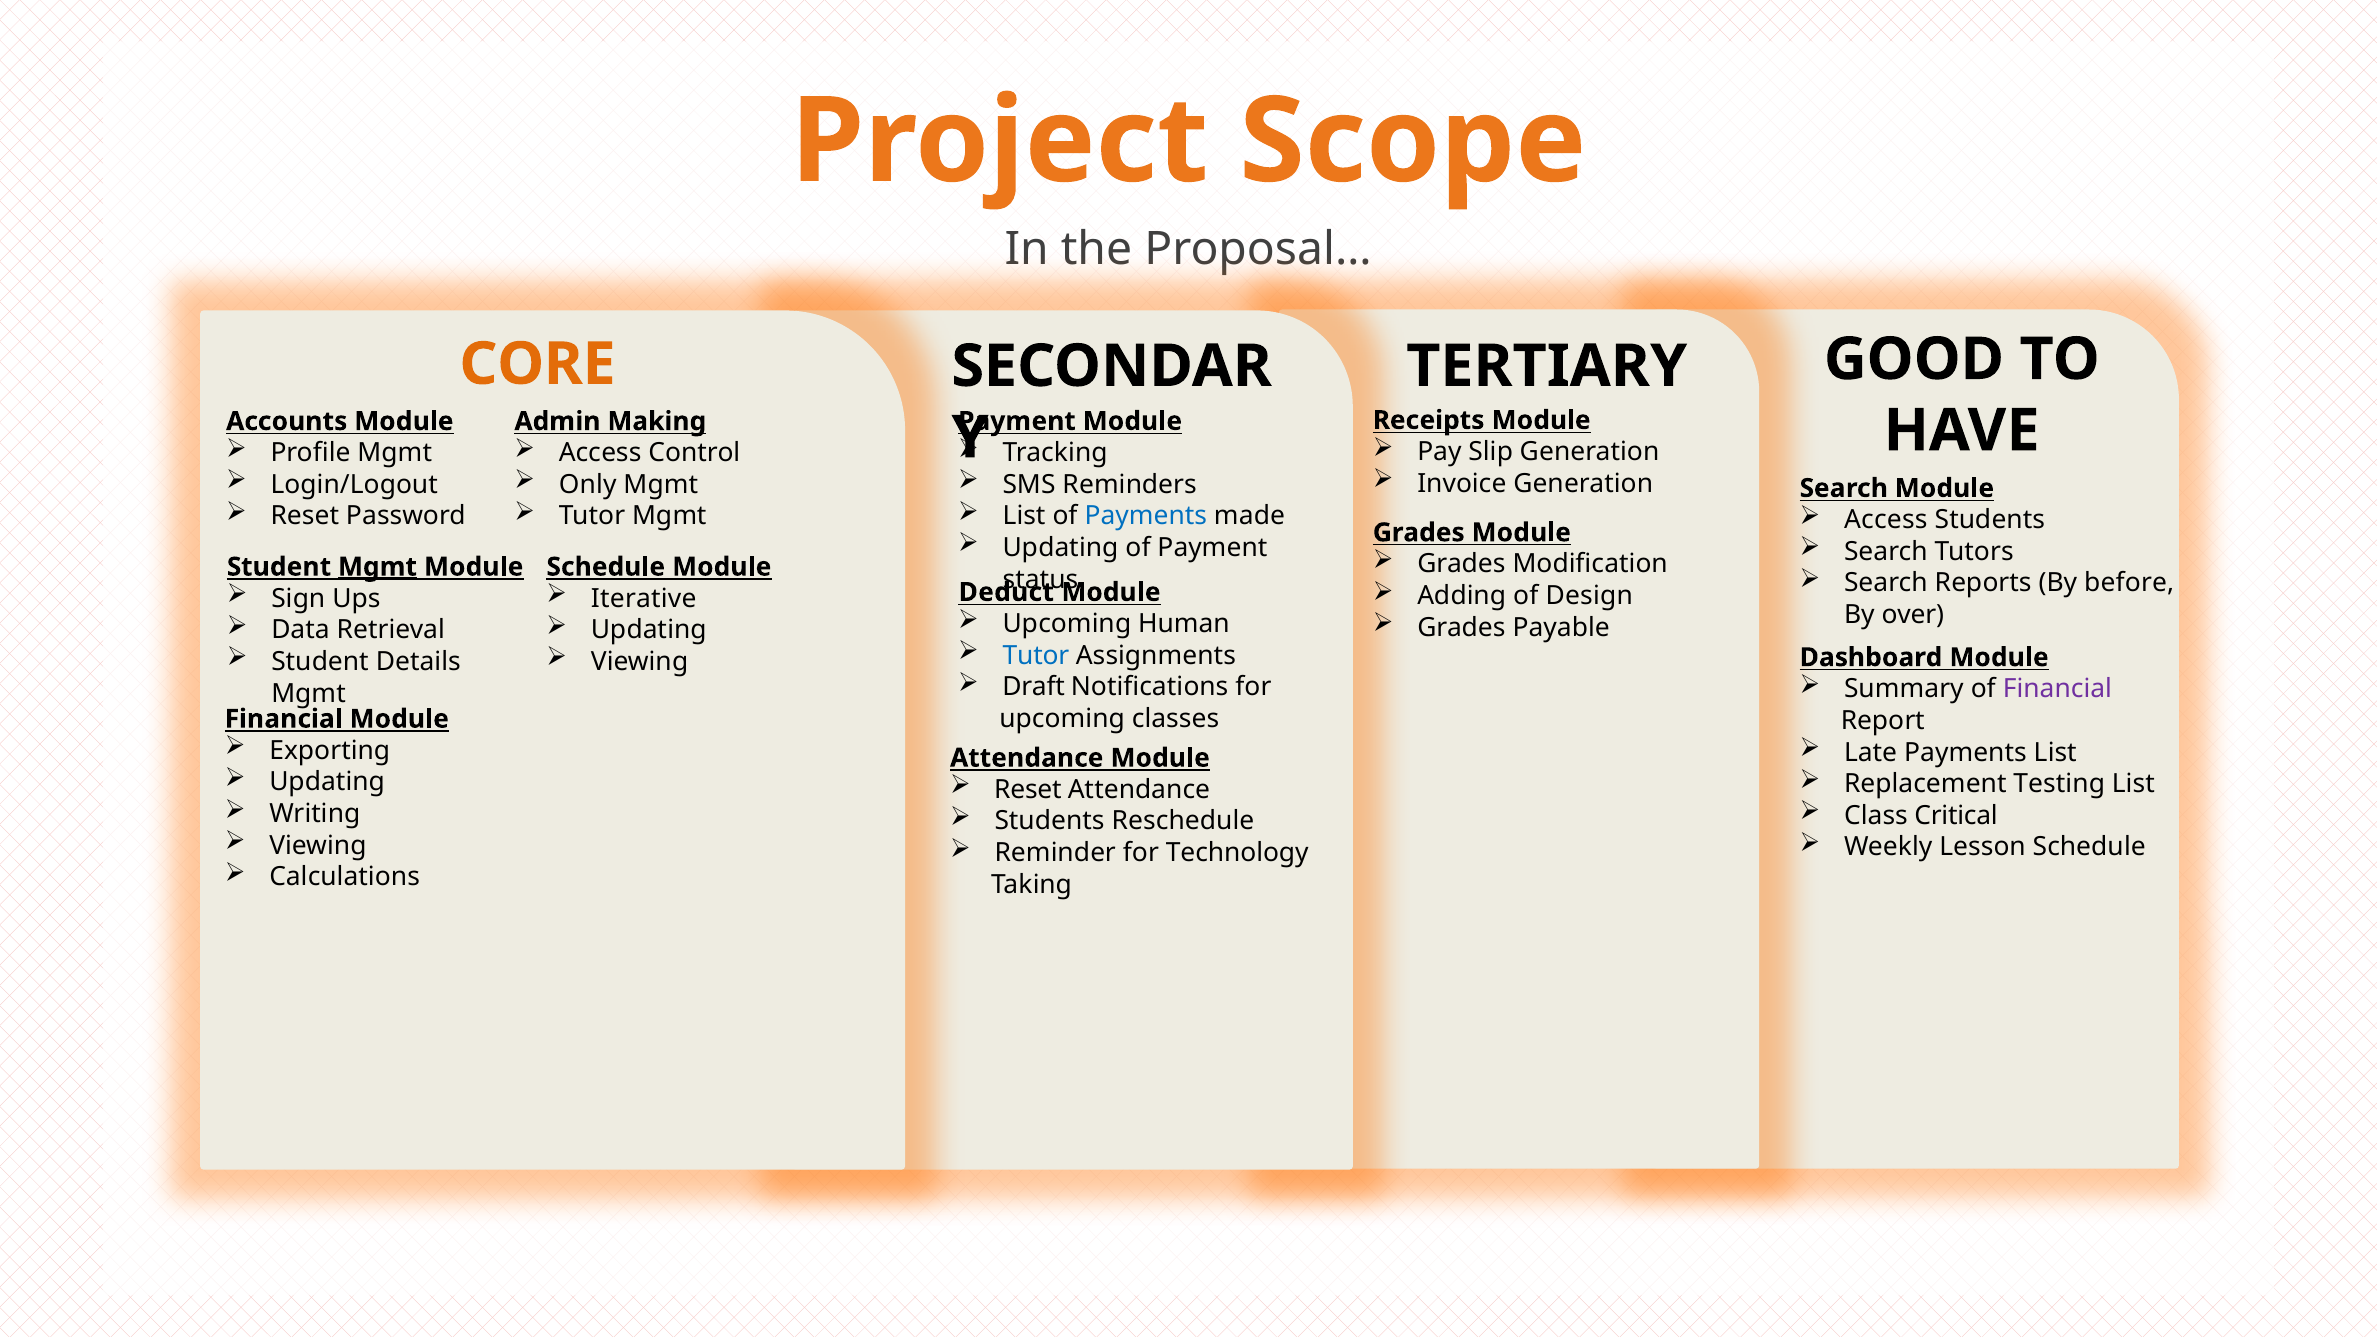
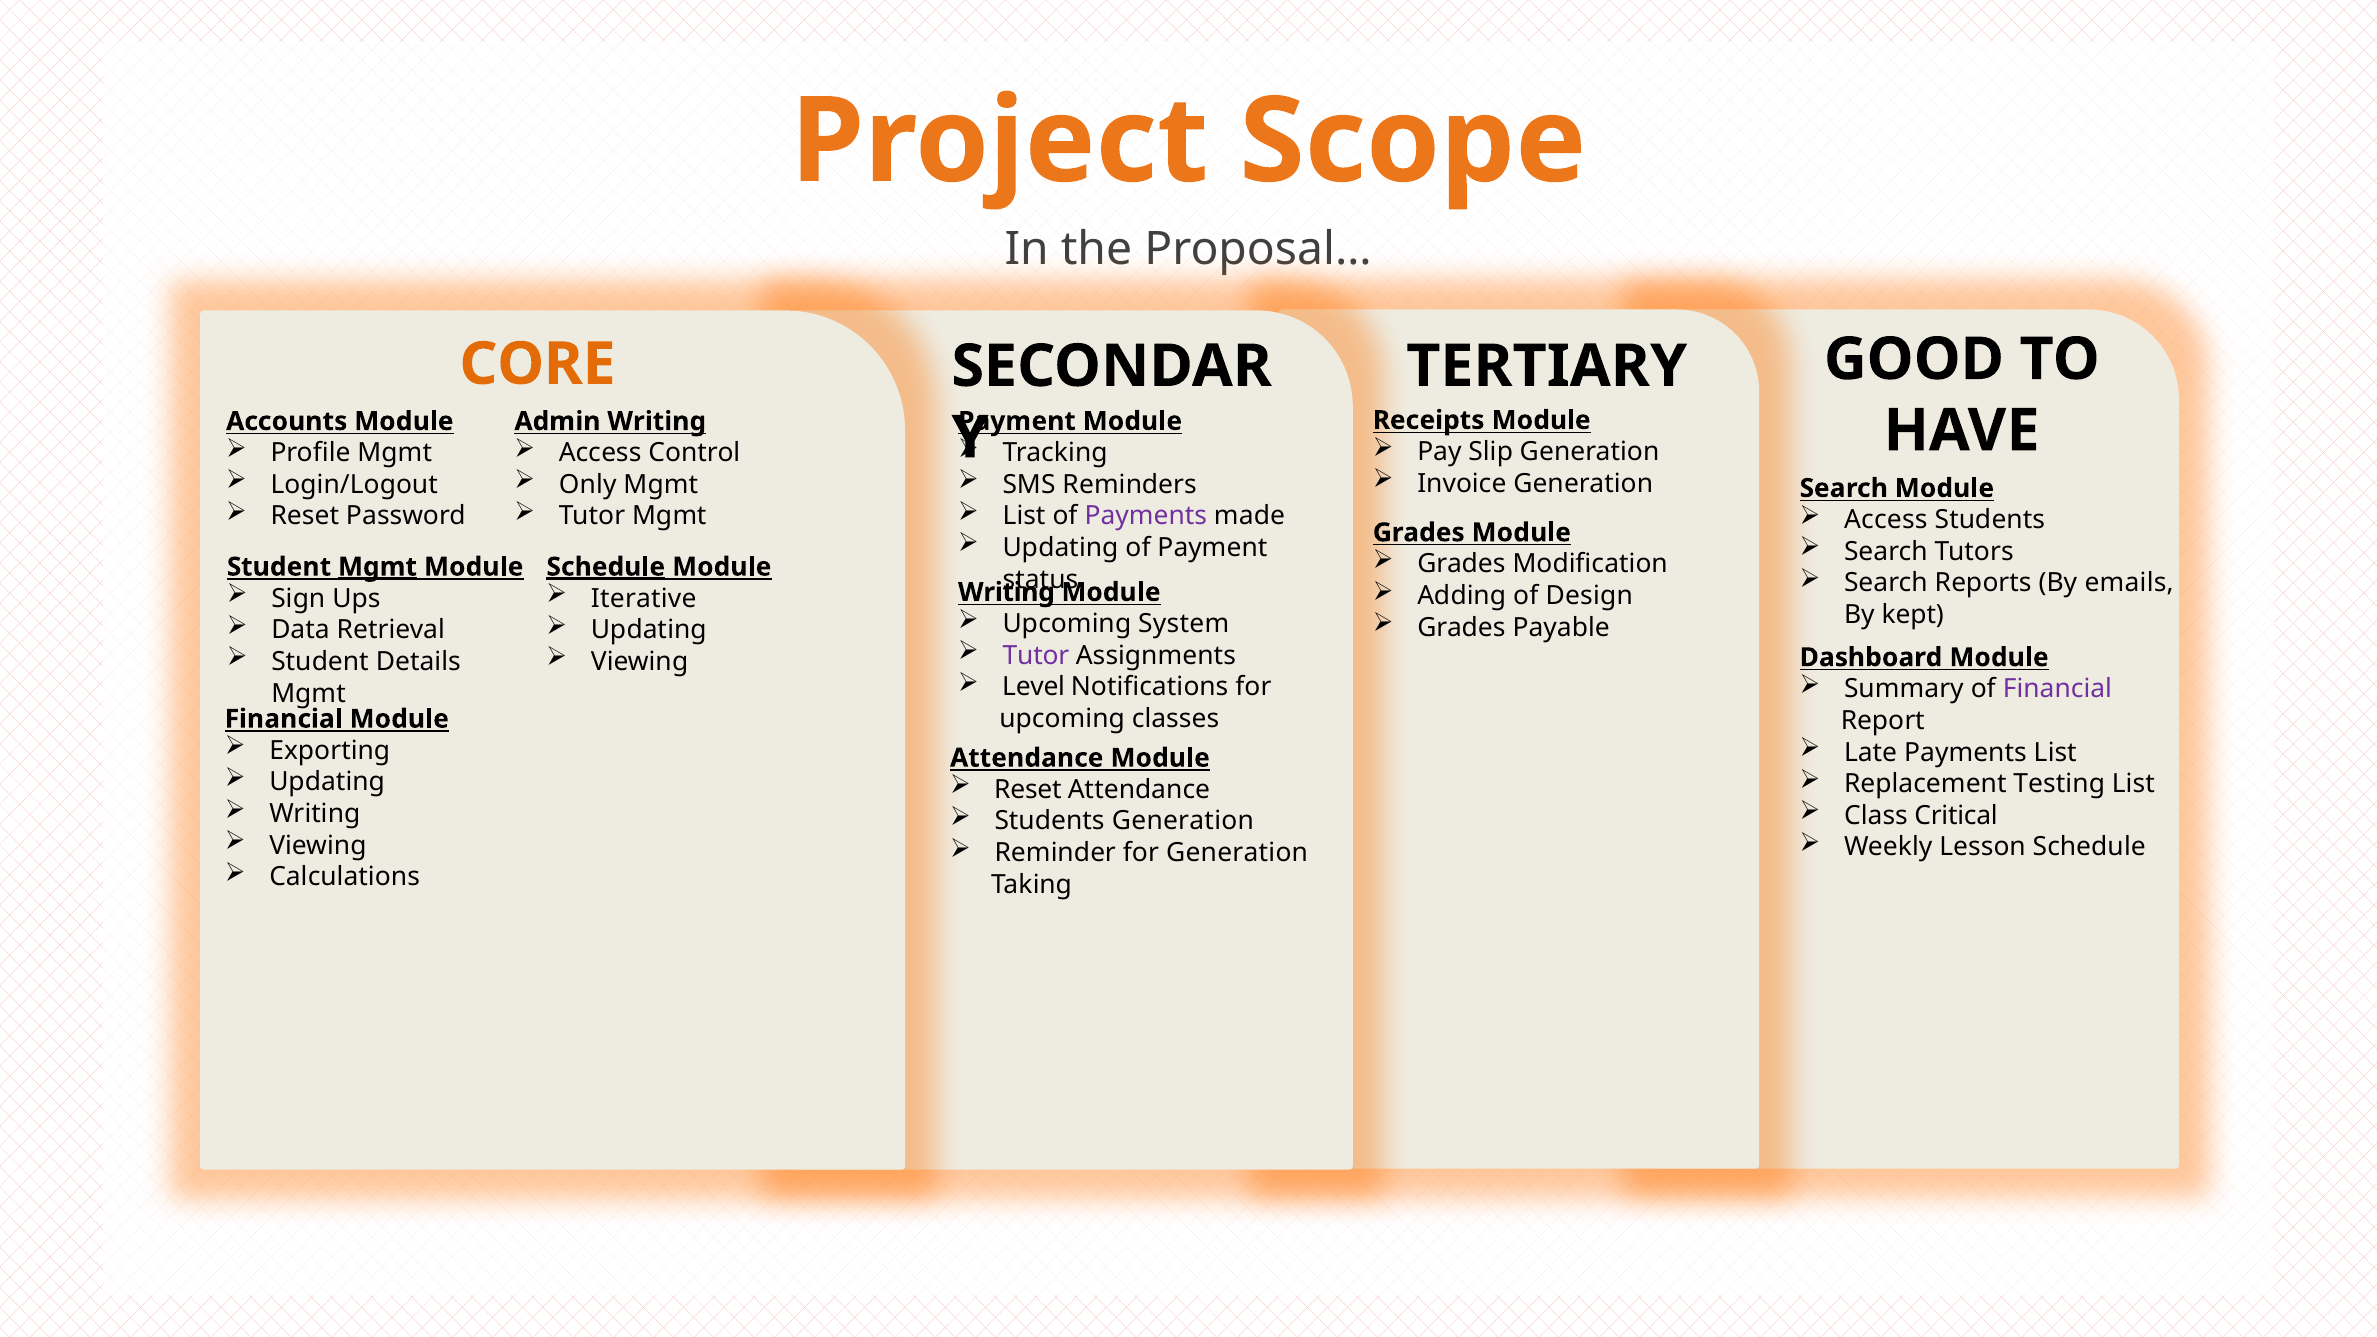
Admin Making: Making -> Writing
Payments at (1146, 516) colour: blue -> purple
Schedule at (606, 567) underline: none -> present
before: before -> emails
Deduct at (1006, 592): Deduct -> Writing
over: over -> kept
Human: Human -> System
Tutor at (1036, 656) colour: blue -> purple
Draft: Draft -> Level
Students Reschedule: Reschedule -> Generation
for Technology: Technology -> Generation
